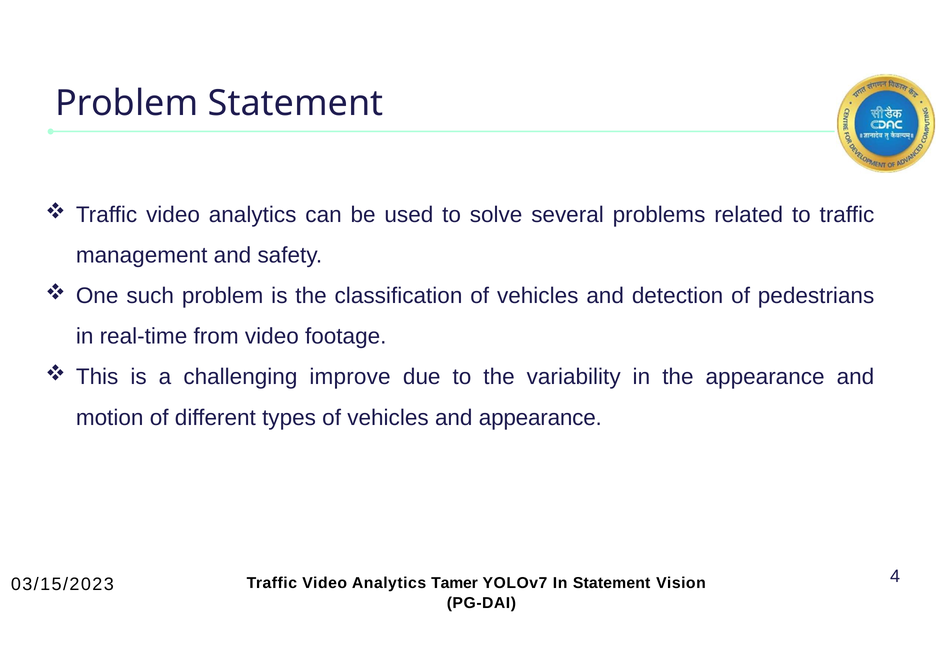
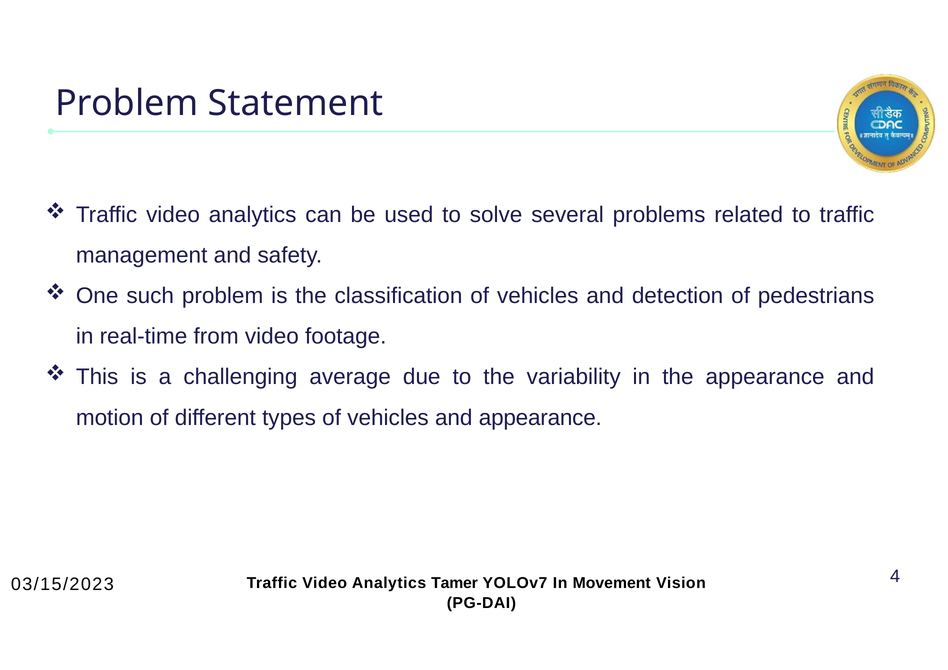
improve: improve -> average
In Statement: Statement -> Movement
